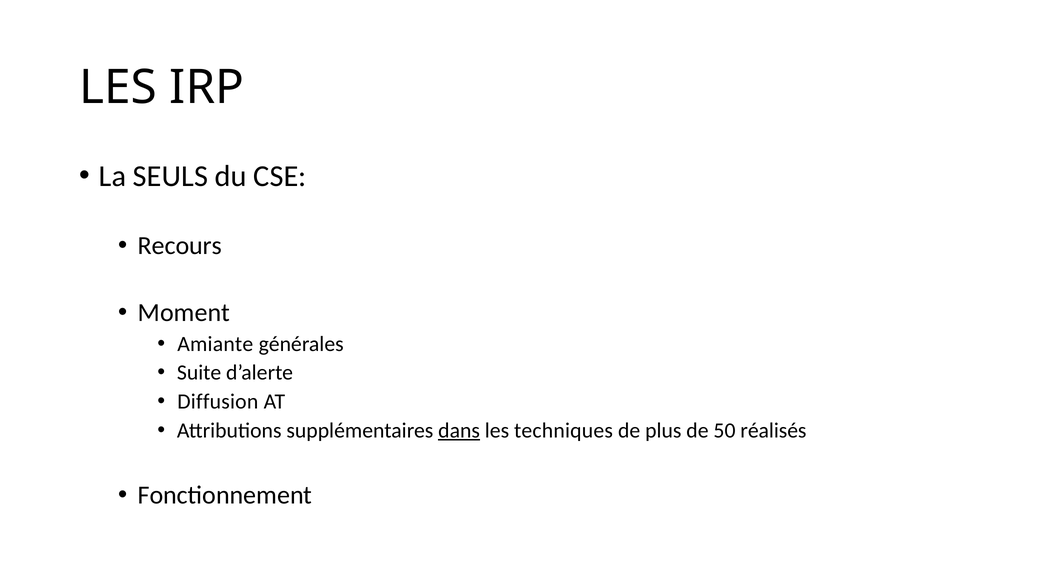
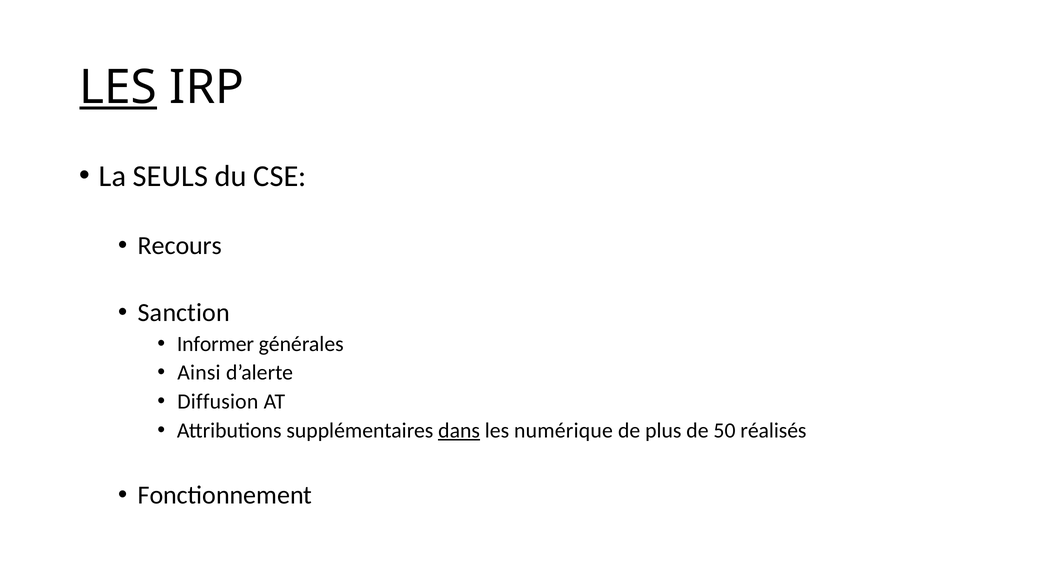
LES at (118, 87) underline: none -> present
Moment: Moment -> Sanction
Amiante: Amiante -> Informer
Suite: Suite -> Ainsi
techniques: techniques -> numérique
